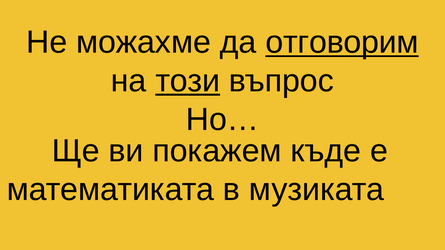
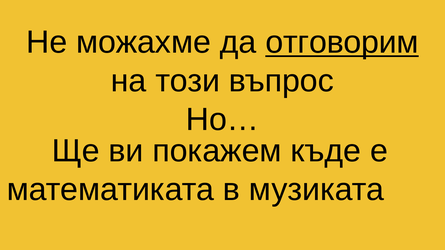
този underline: present -> none
